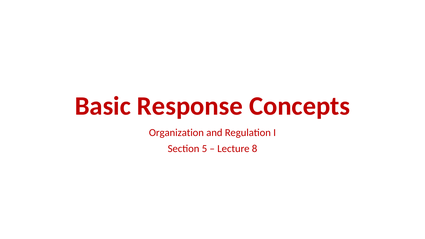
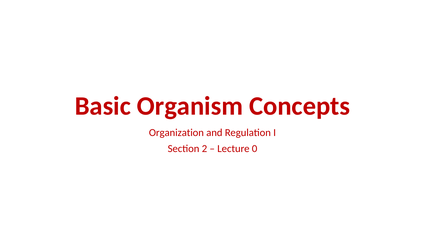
Response: Response -> Organism
5: 5 -> 2
8: 8 -> 0
